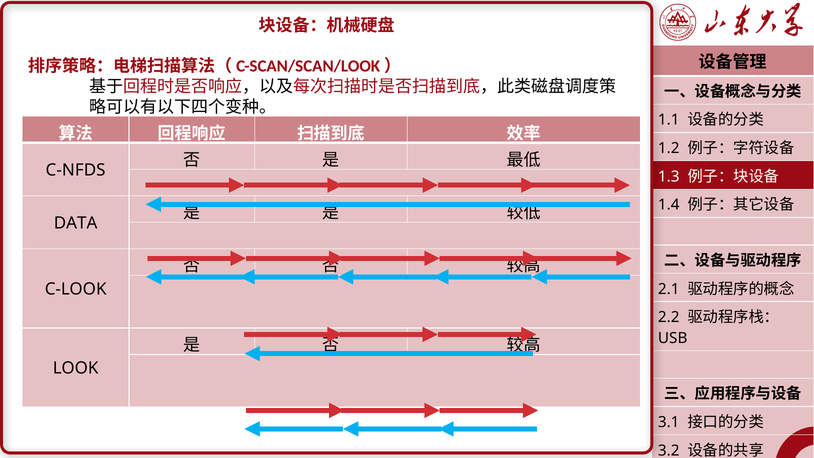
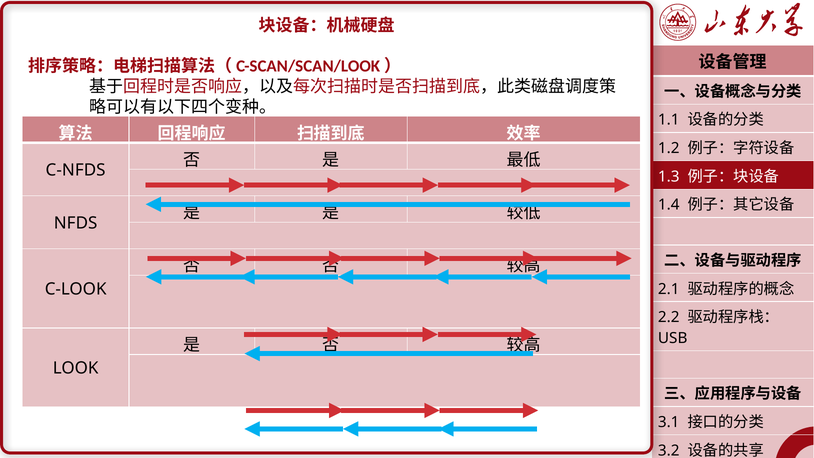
DATA: DATA -> NFDS
